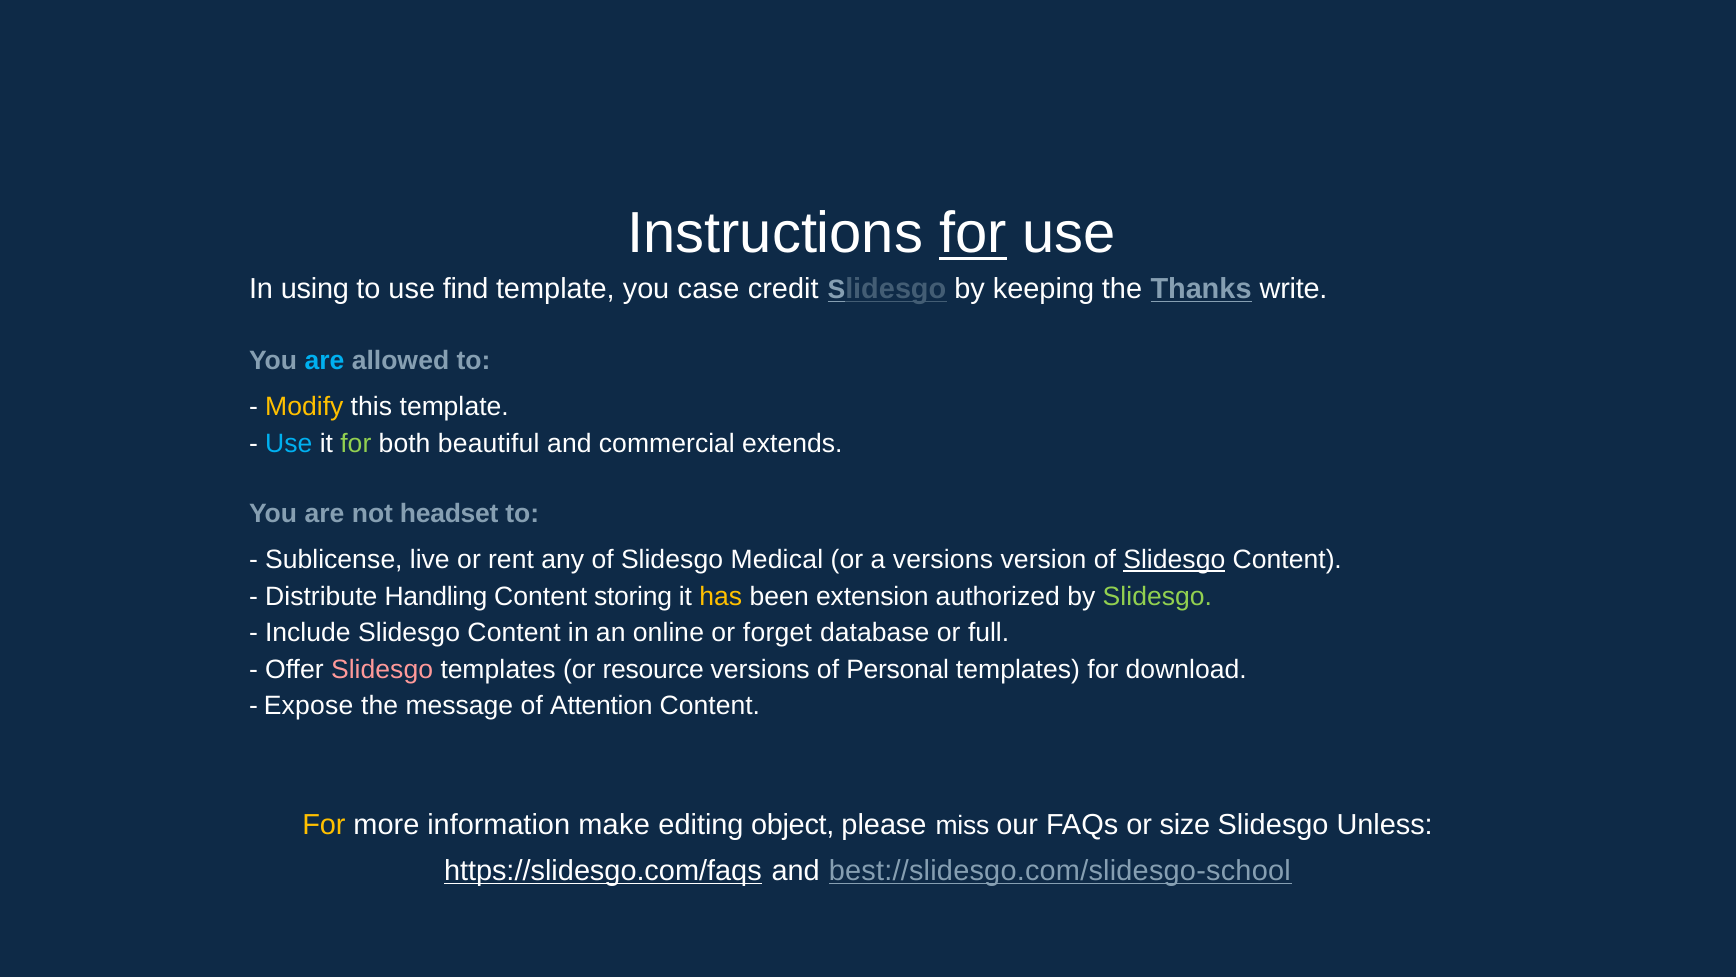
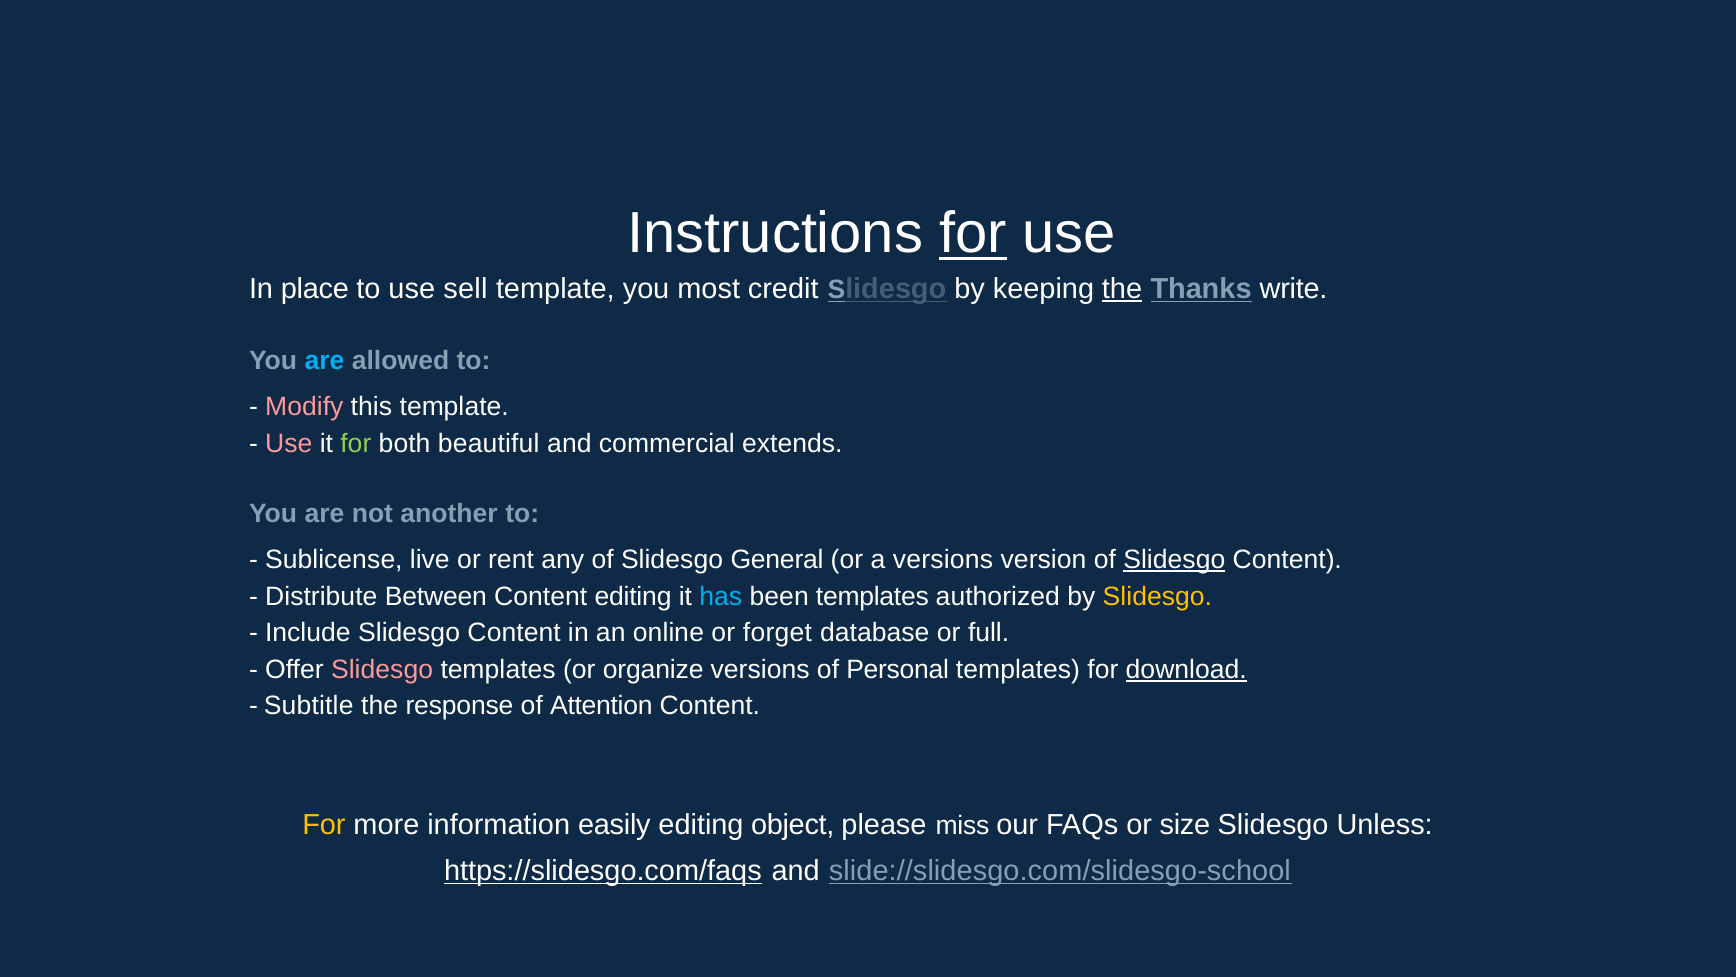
using: using -> place
find: find -> sell
case: case -> most
the at (1122, 289) underline: none -> present
Modify colour: yellow -> pink
Use at (289, 443) colour: light blue -> pink
headset: headset -> another
Medical: Medical -> General
Handling: Handling -> Between
Content storing: storing -> editing
has colour: yellow -> light blue
been extension: extension -> templates
Slidesgo at (1157, 596) colour: light green -> yellow
resource: resource -> organize
download underline: none -> present
Expose: Expose -> Subtitle
message: message -> response
make: make -> easily
best://slidesgo.com/slidesgo-school: best://slidesgo.com/slidesgo-school -> slide://slidesgo.com/slidesgo-school
